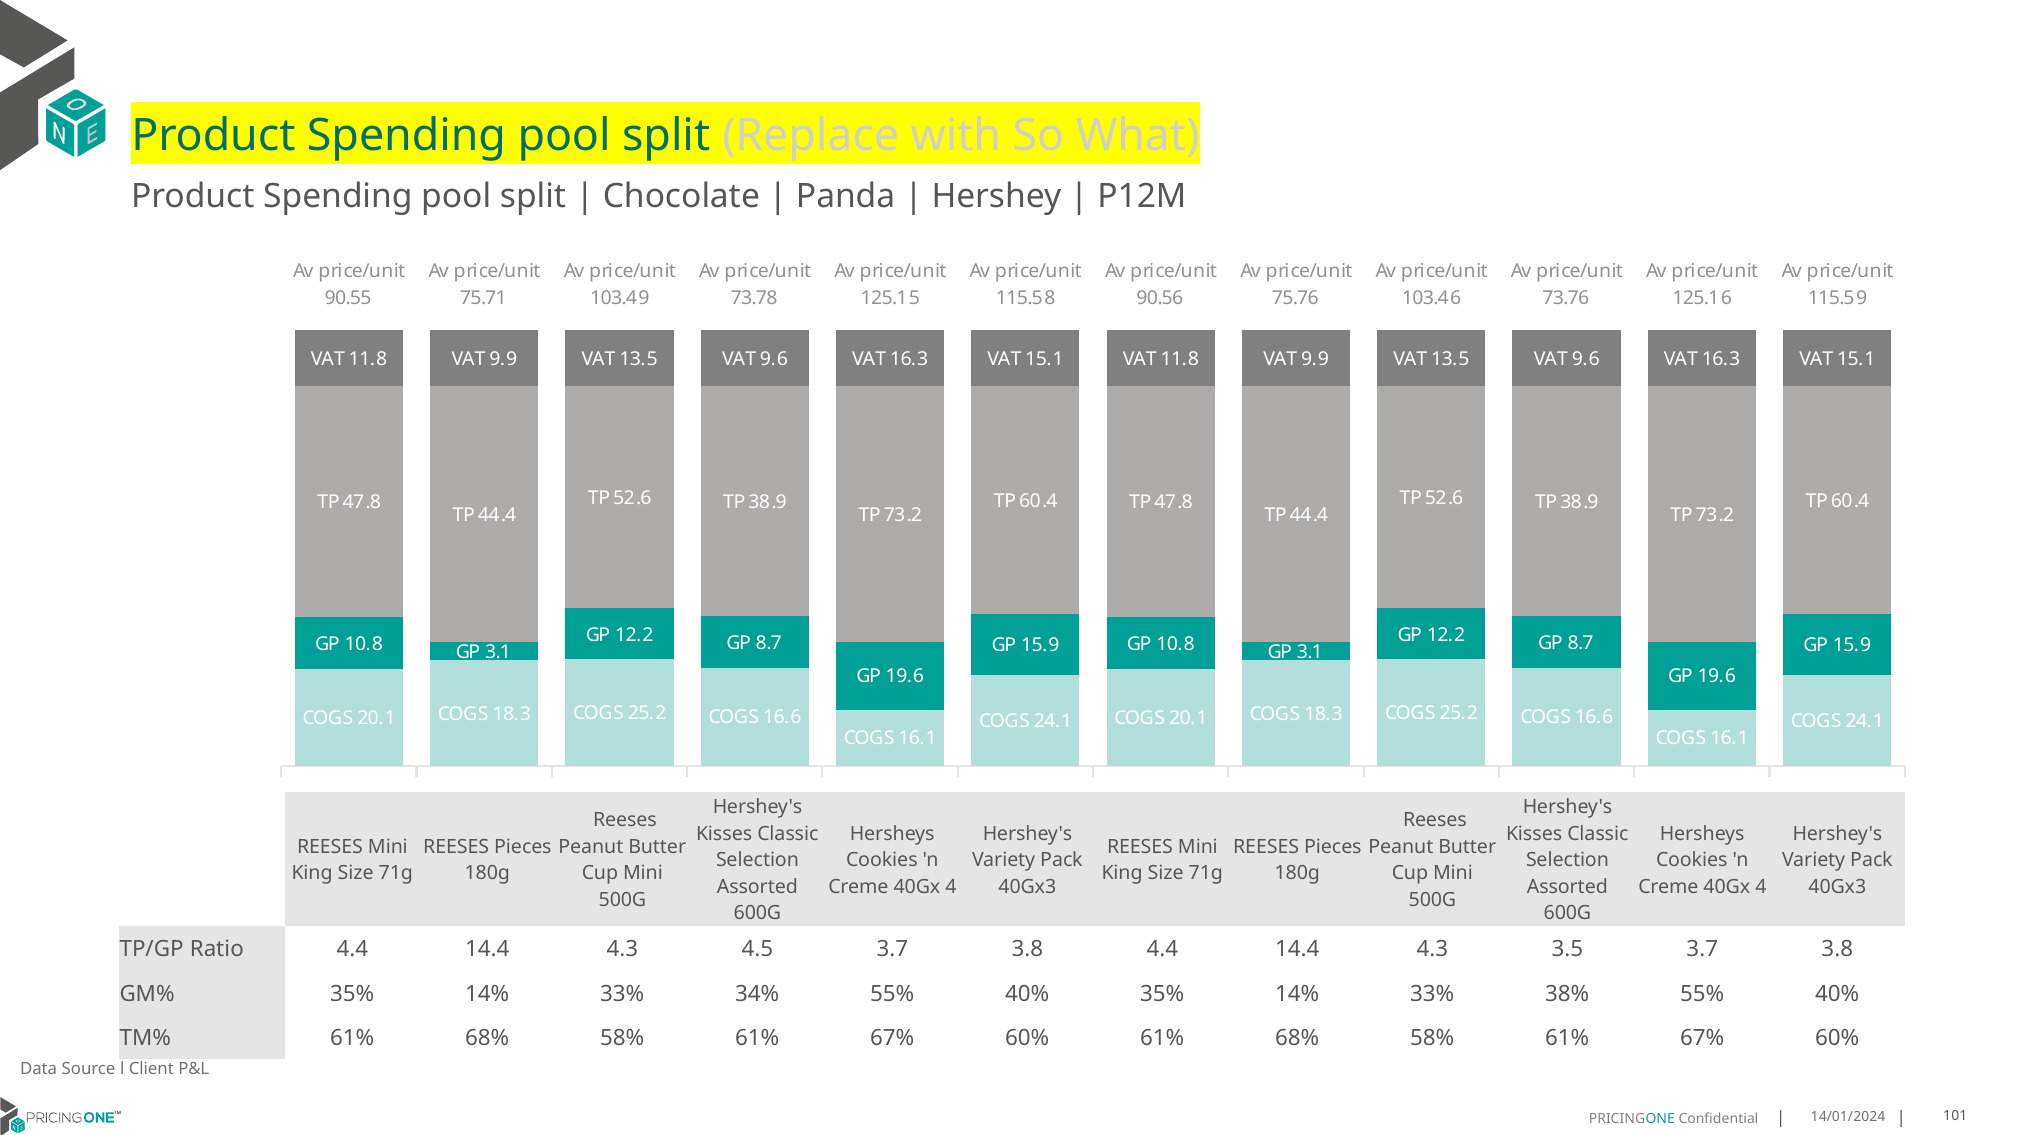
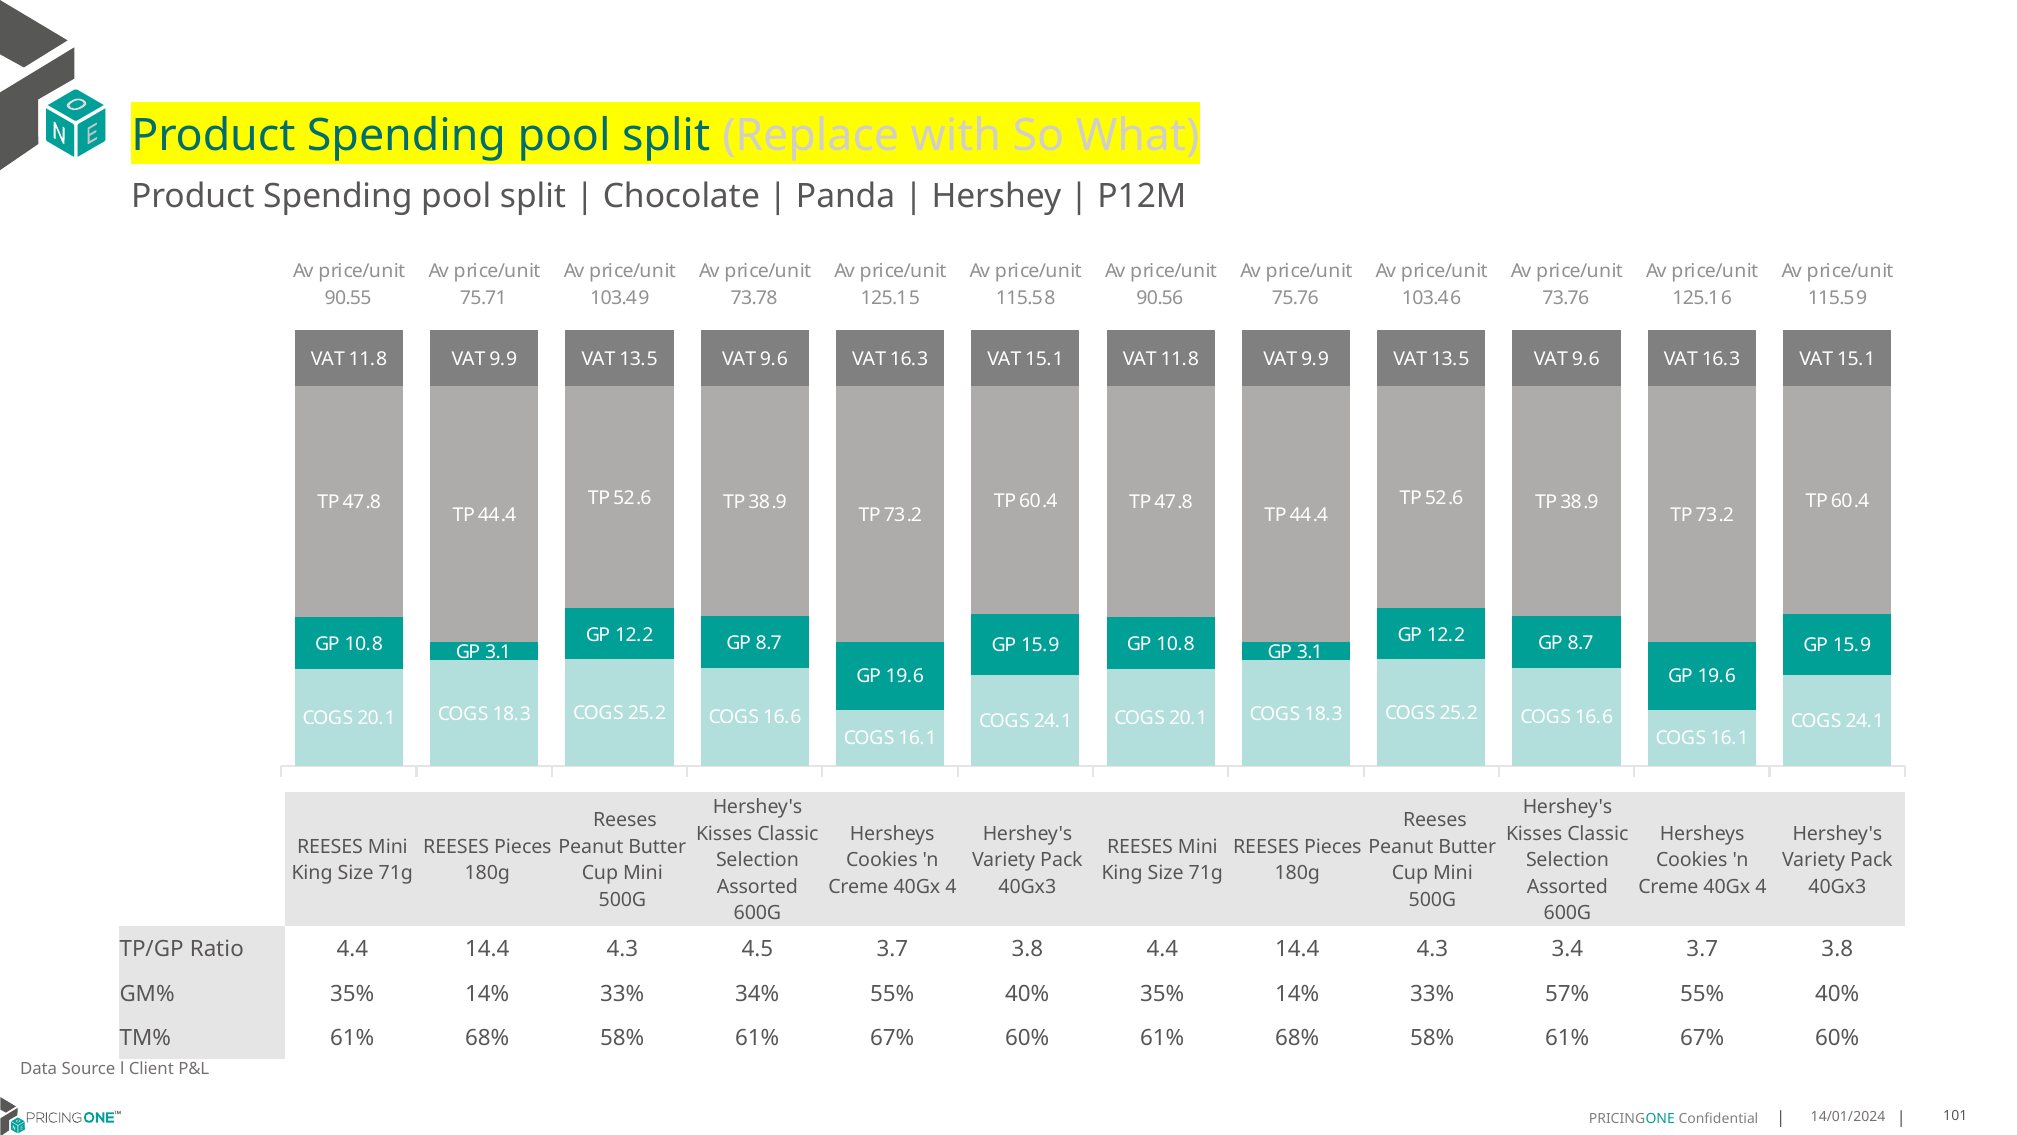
3.5: 3.5 -> 3.4
38%: 38% -> 57%
